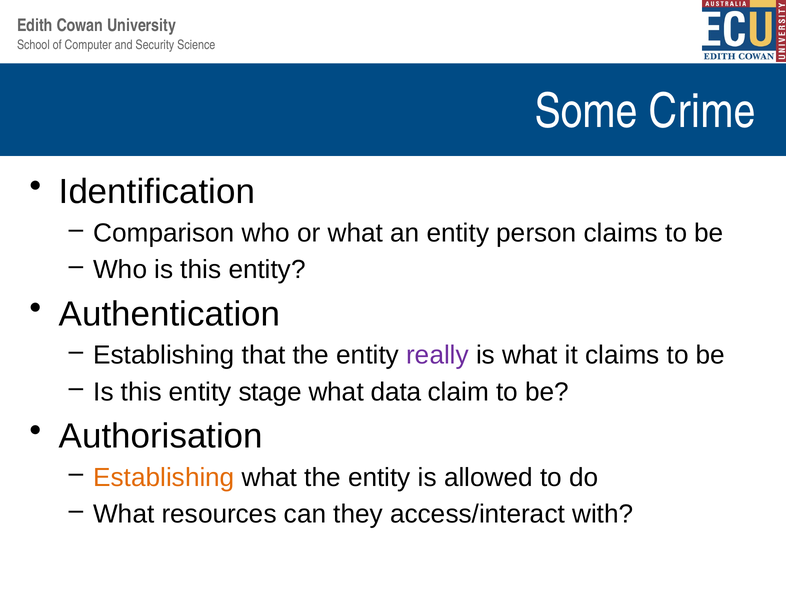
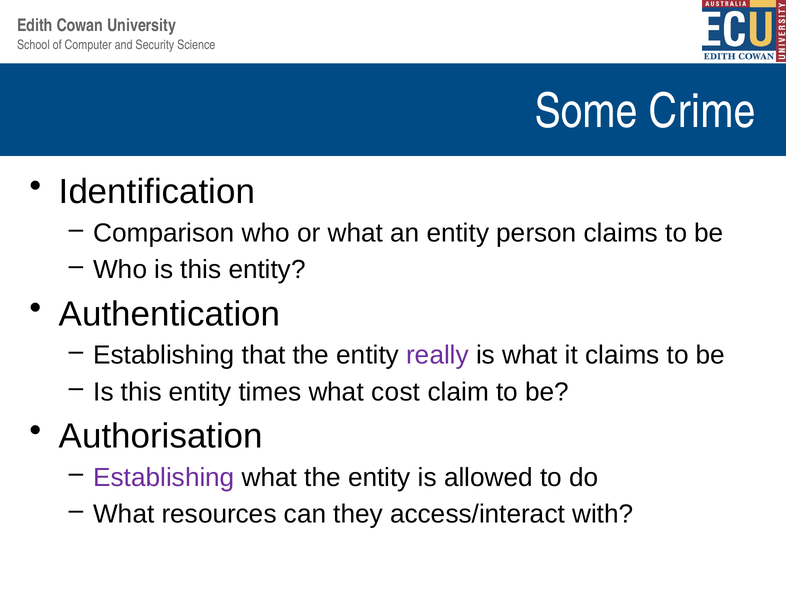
stage: stage -> times
data: data -> cost
Establishing at (164, 478) colour: orange -> purple
